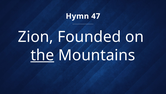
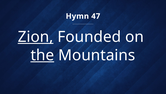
Zion underline: none -> present
